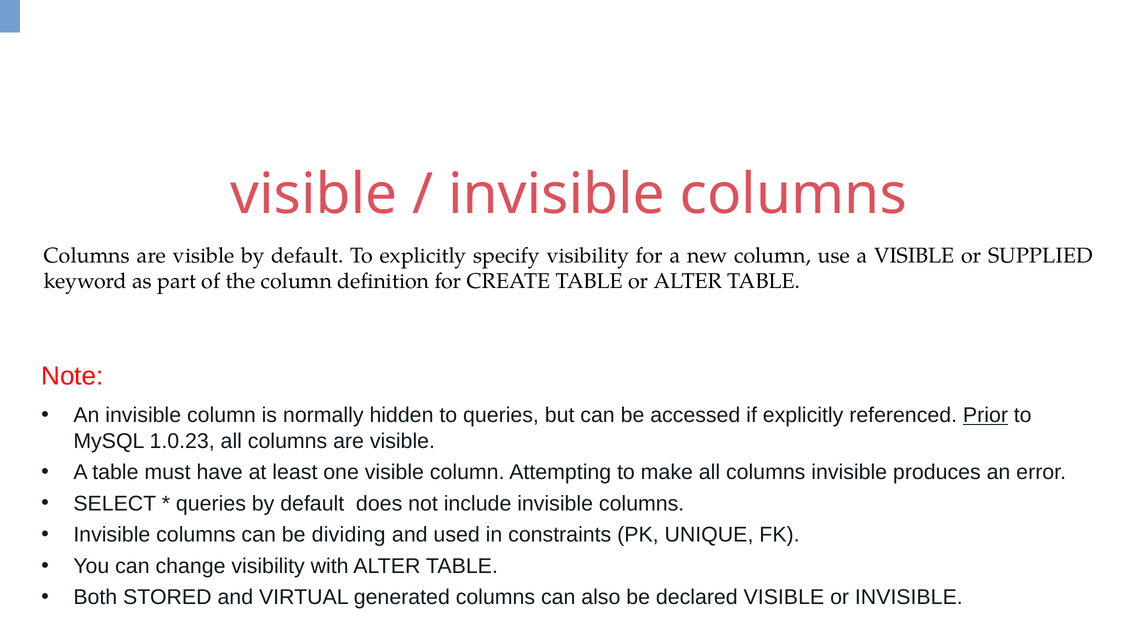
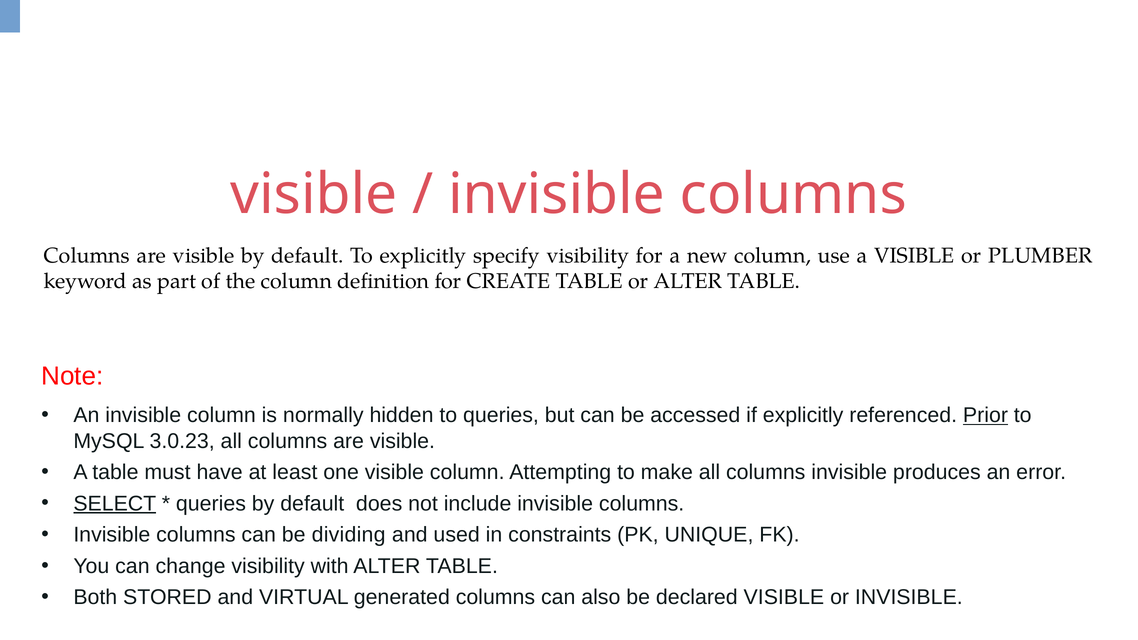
SUPPLIED: SUPPLIED -> PLUMBER
1.0.23: 1.0.23 -> 3.0.23
SELECT underline: none -> present
